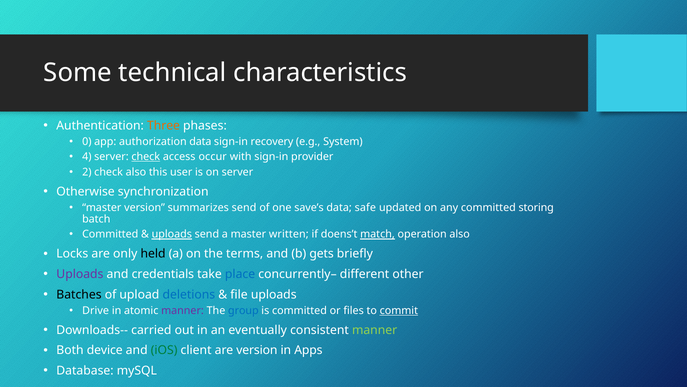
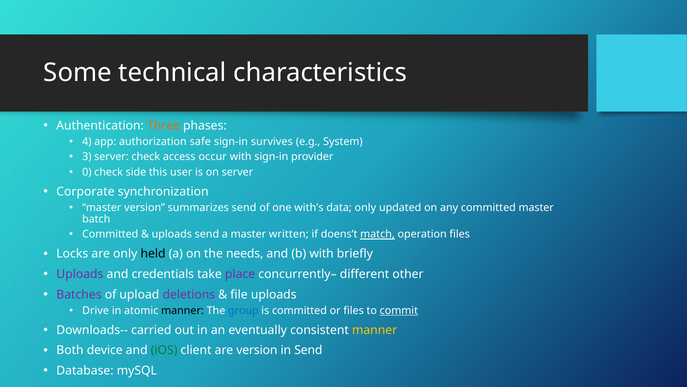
0: 0 -> 4
authorization data: data -> safe
recovery: recovery -> survives
4: 4 -> 3
check at (146, 157) underline: present -> none
2: 2 -> 0
check also: also -> side
Otherwise: Otherwise -> Corporate
save’s: save’s -> with’s
data safe: safe -> only
committed storing: storing -> master
uploads at (172, 234) underline: present -> none
operation also: also -> files
terms: terms -> needs
b gets: gets -> with
place colour: blue -> purple
Batches colour: black -> purple
deletions colour: blue -> purple
manner at (183, 310) colour: purple -> black
manner at (375, 330) colour: light green -> yellow
in Apps: Apps -> Send
